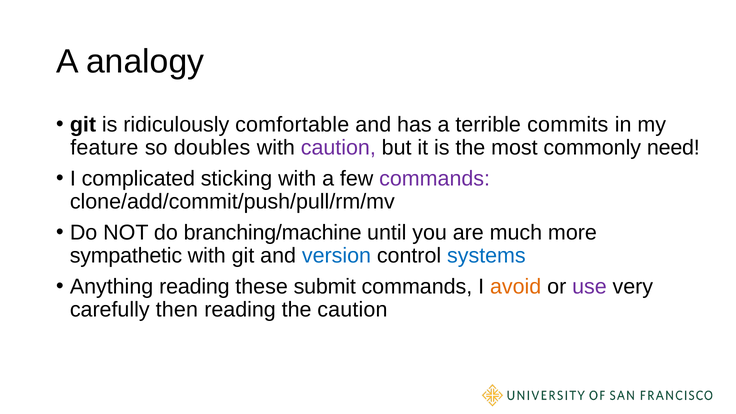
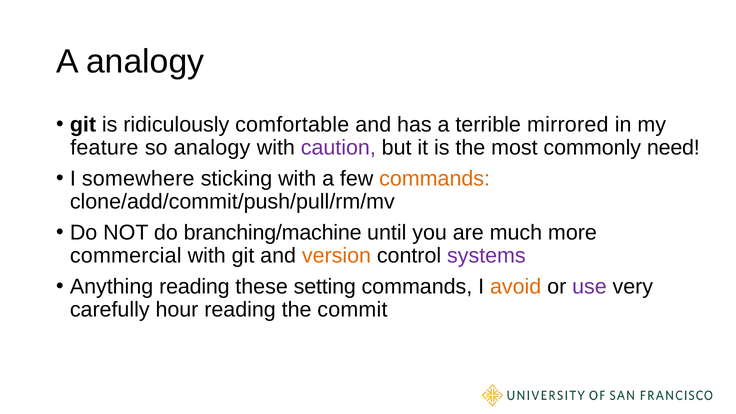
commits: commits -> mirrored
so doubles: doubles -> analogy
complicated: complicated -> somewhere
commands at (435, 178) colour: purple -> orange
sympathetic: sympathetic -> commercial
version colour: blue -> orange
systems colour: blue -> purple
submit: submit -> setting
then: then -> hour
the caution: caution -> commit
